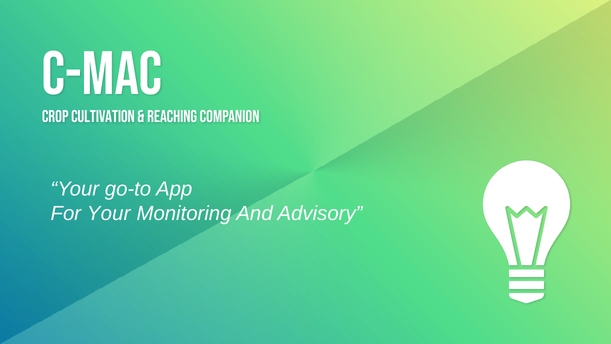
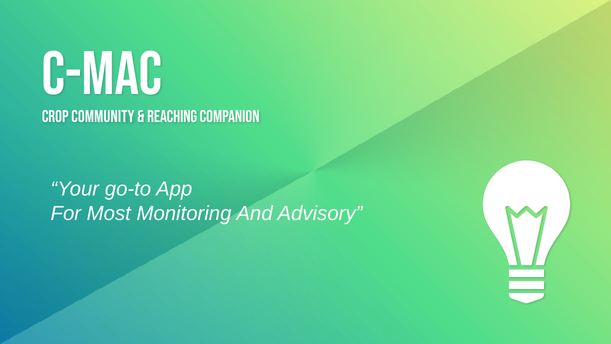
cultivation: cultivation -> community
For Your: Your -> Most
